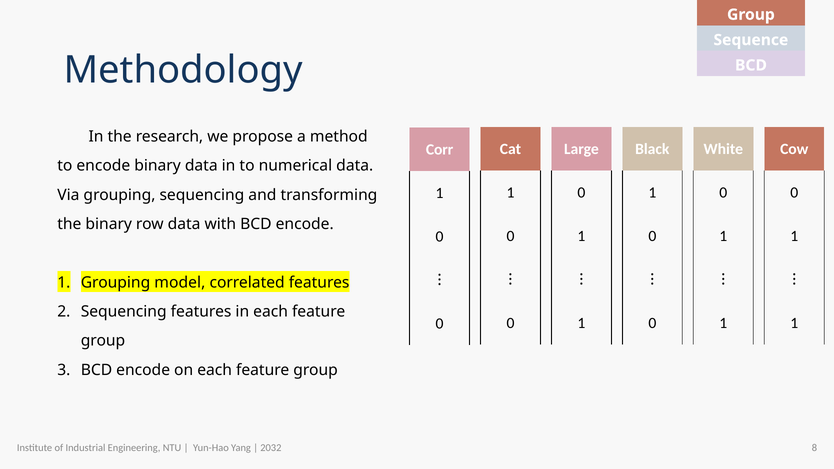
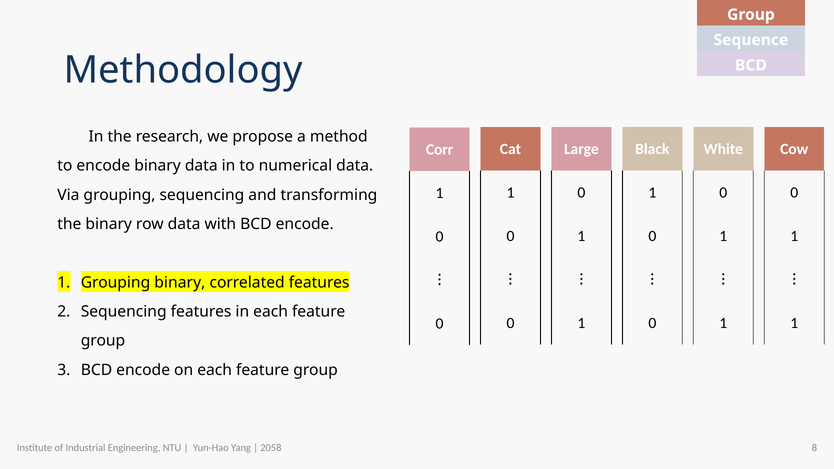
Grouping model: model -> binary
2032: 2032 -> 2058
